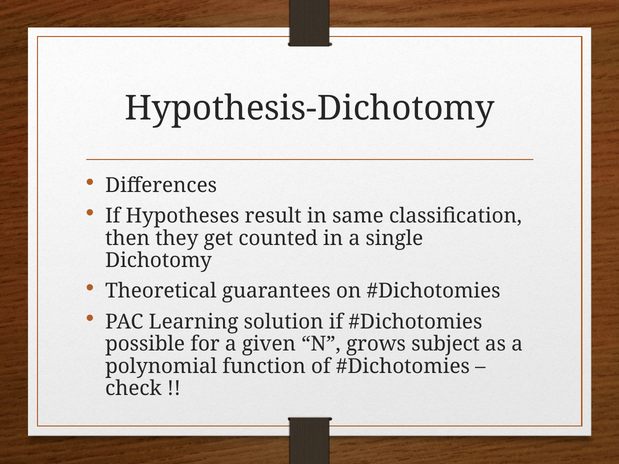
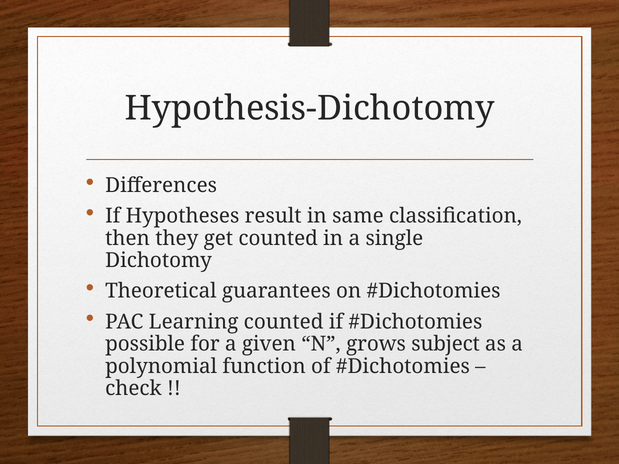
Learning solution: solution -> counted
